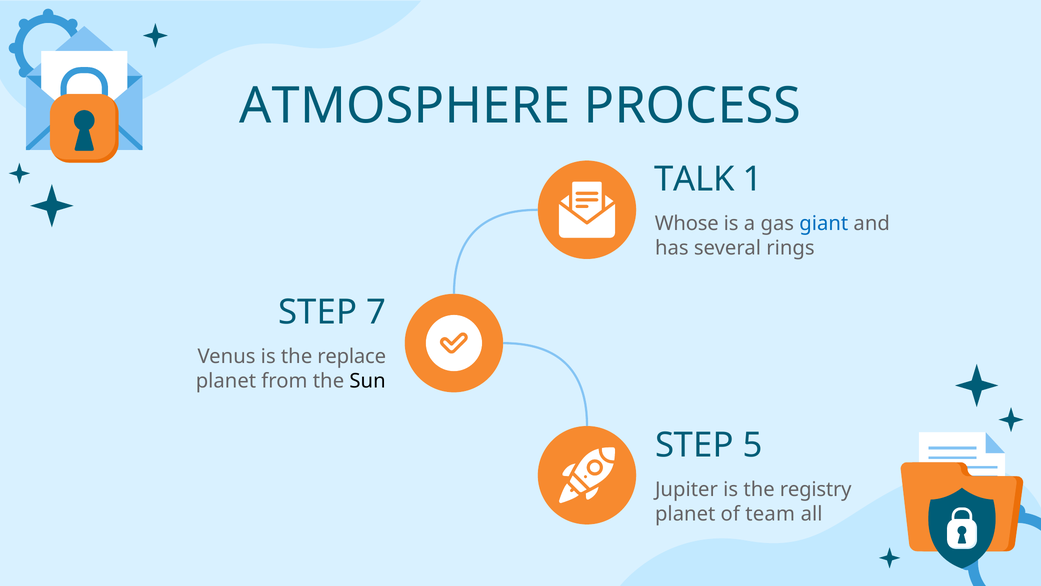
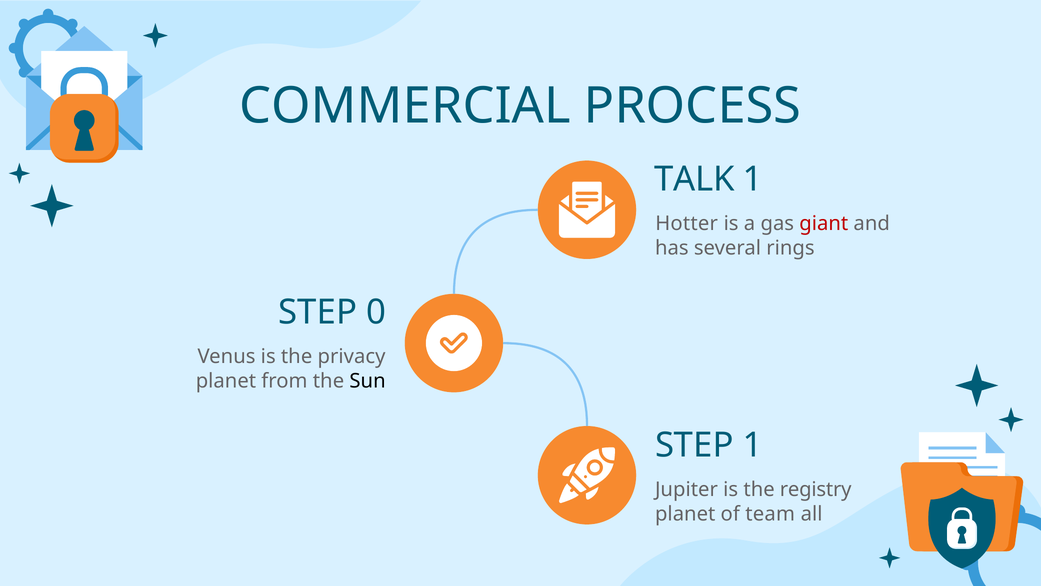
ATMOSPHERE: ATMOSPHERE -> COMMERCIAL
Whose: Whose -> Hotter
giant colour: blue -> red
7: 7 -> 0
replace: replace -> privacy
STEP 5: 5 -> 1
